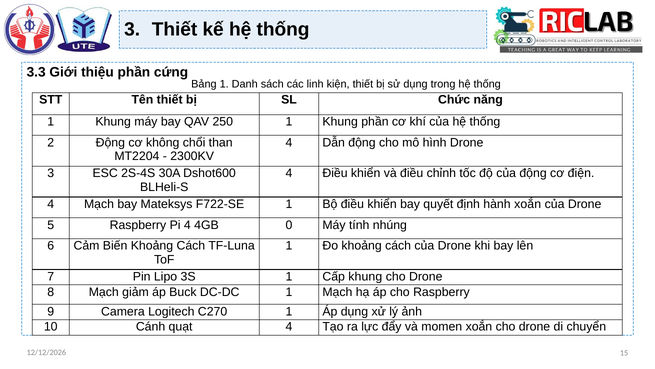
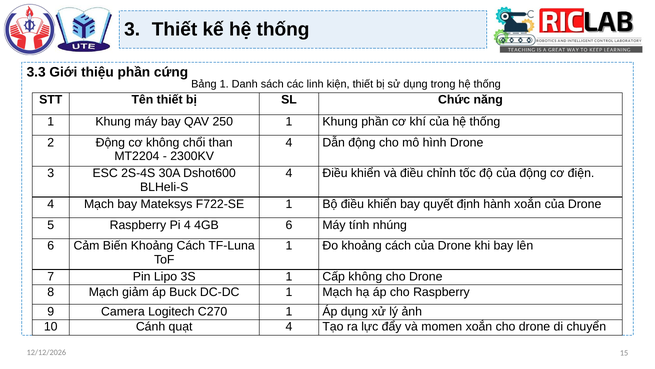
4GB 0: 0 -> 6
Cấp khung: khung -> không
